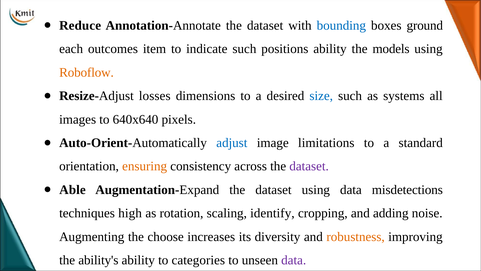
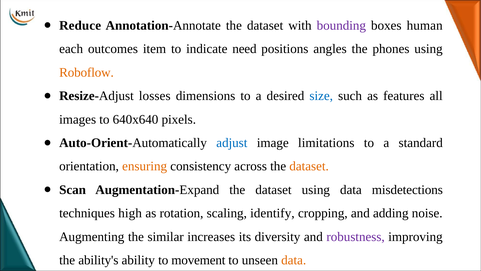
bounding colour: blue -> purple
ground: ground -> human
indicate such: such -> need
positions ability: ability -> angles
models: models -> phones
systems: systems -> features
dataset at (309, 166) colour: purple -> orange
Able: Able -> Scan
choose: choose -> similar
robustness colour: orange -> purple
categories: categories -> movement
data at (294, 260) colour: purple -> orange
